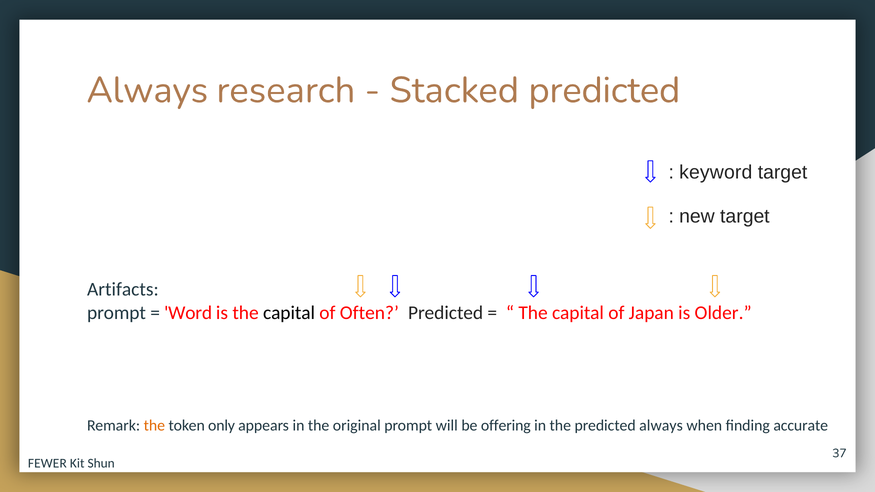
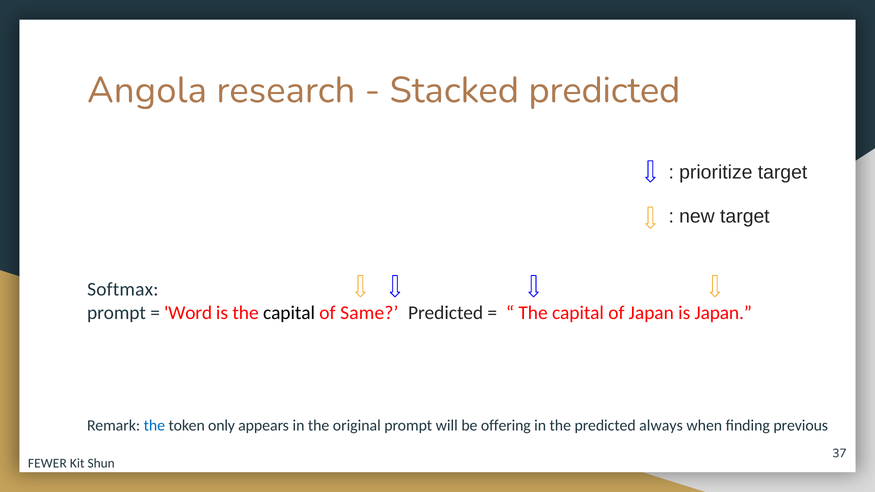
Always at (147, 90): Always -> Angola
keyword: keyword -> prioritize
Artifacts: Artifacts -> Softmax
Often: Often -> Same
is Older: Older -> Japan
the at (154, 426) colour: orange -> blue
accurate: accurate -> previous
